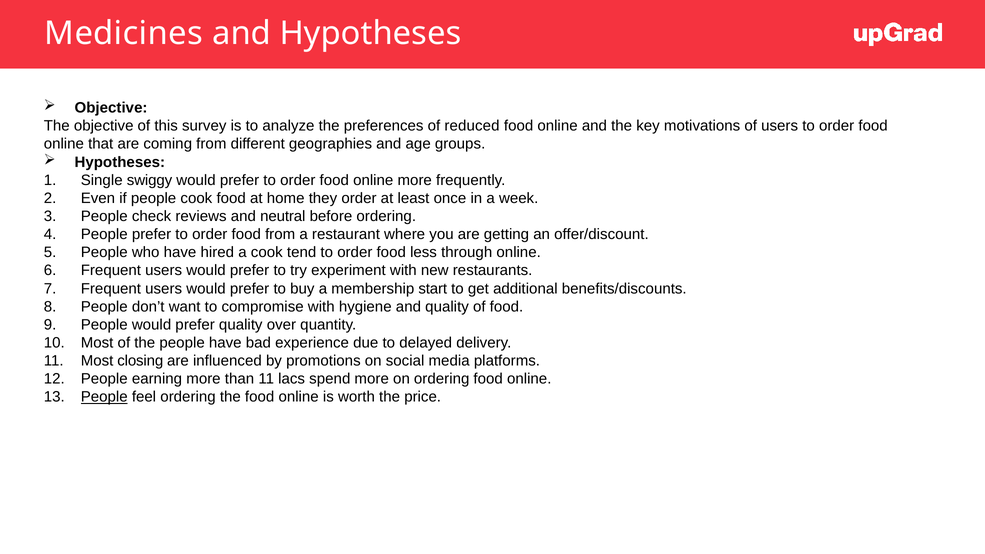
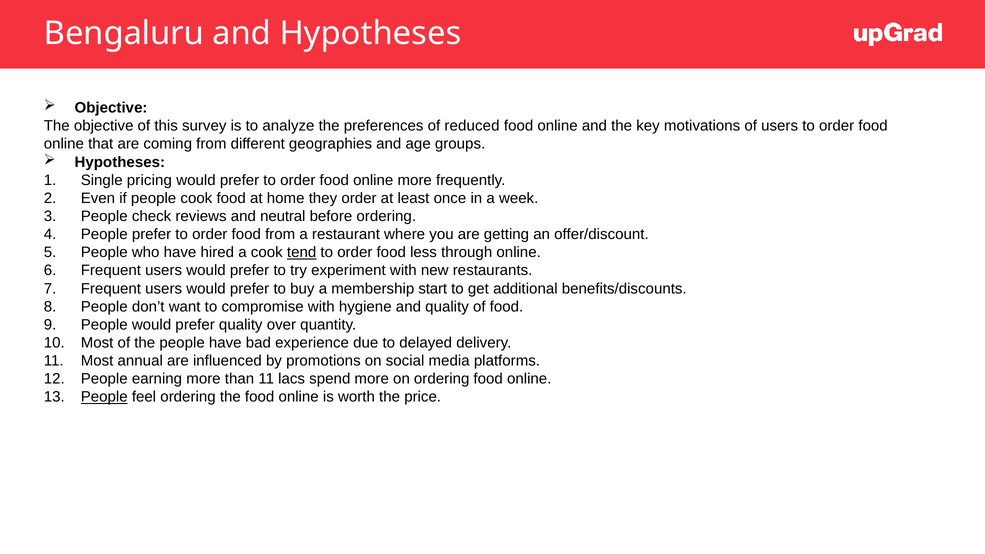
Medicines: Medicines -> Bengaluru
swiggy: swiggy -> pricing
tend underline: none -> present
closing: closing -> annual
